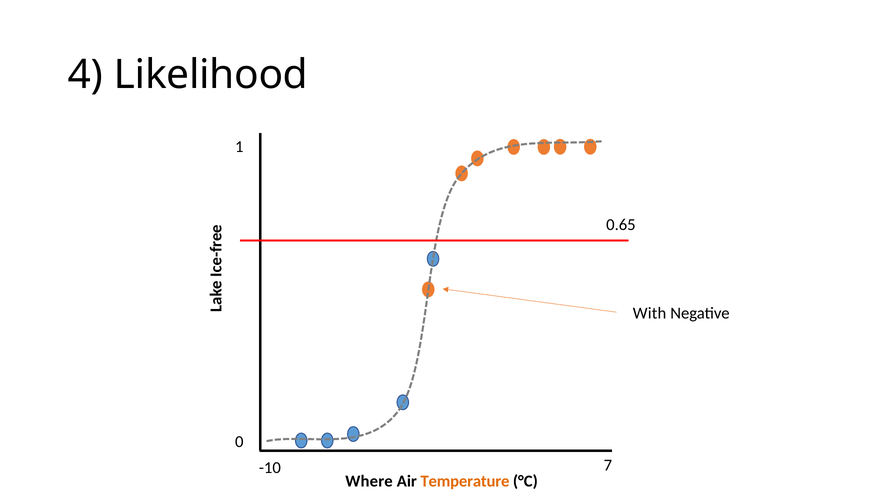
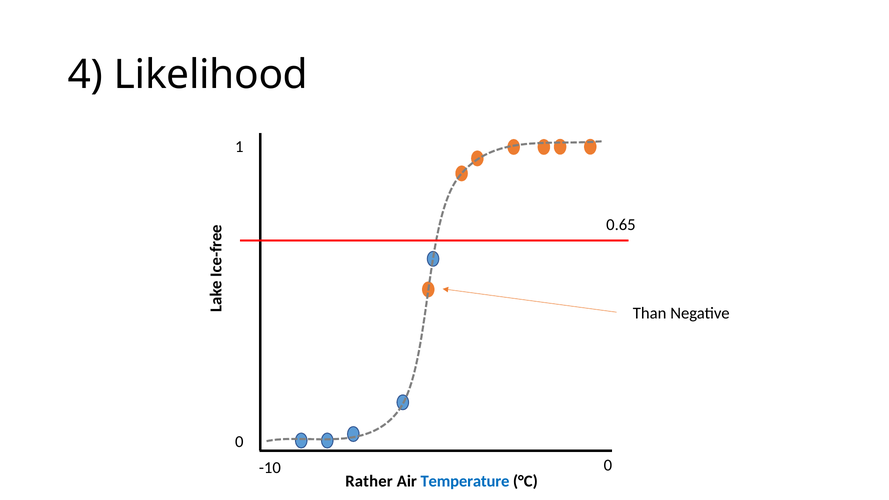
With: With -> Than
-10 7: 7 -> 0
Where: Where -> Rather
Temperature colour: orange -> blue
